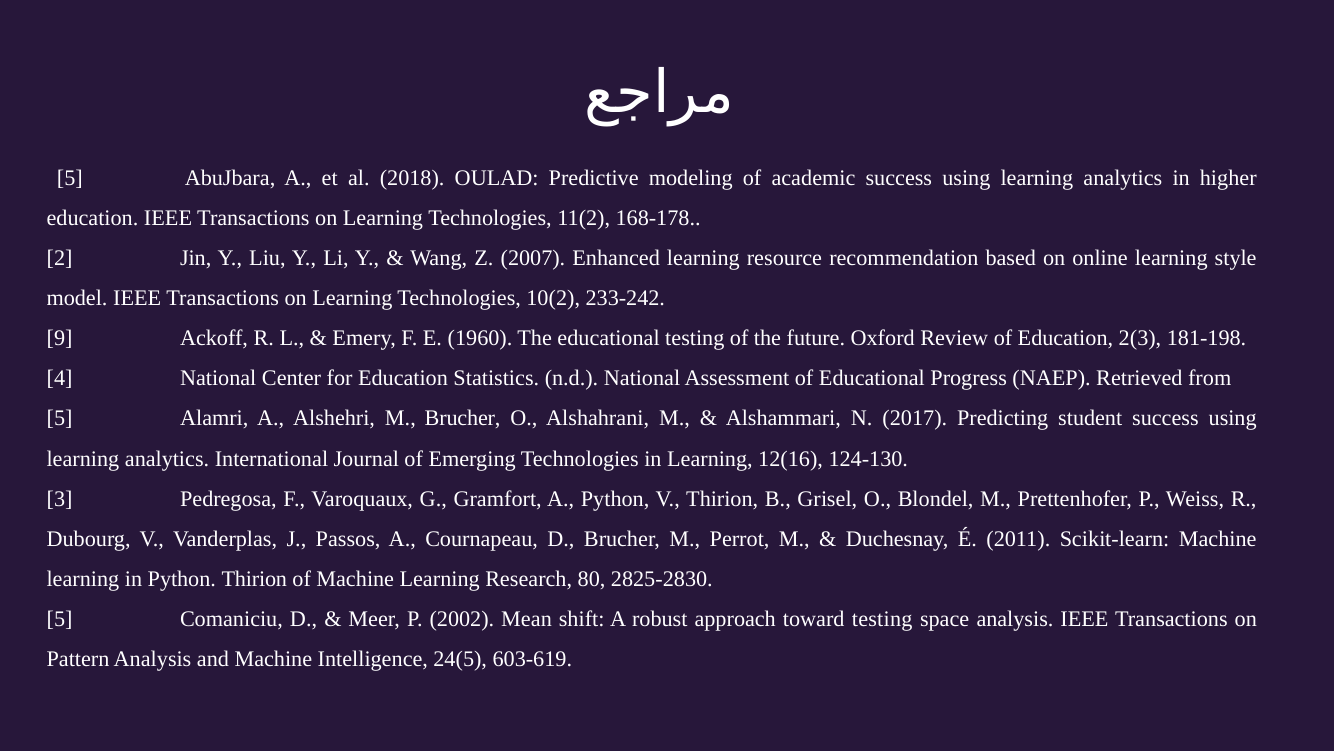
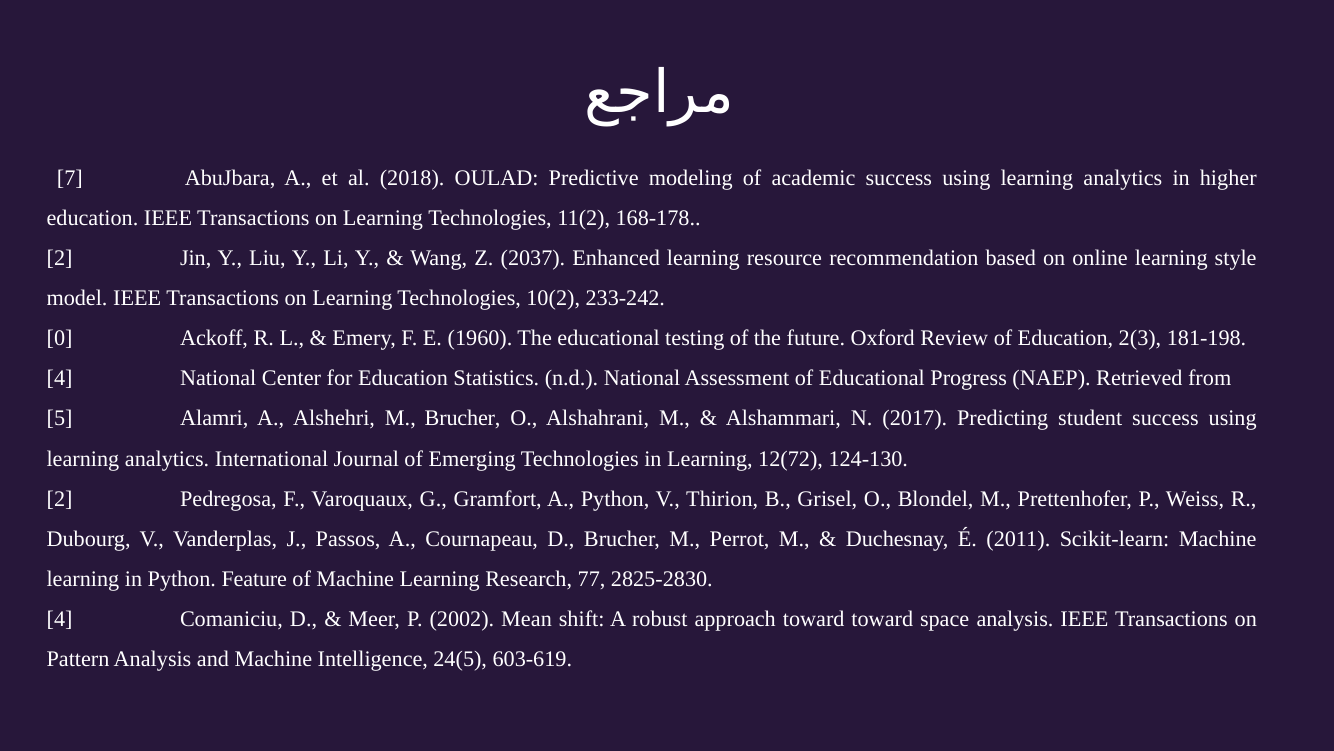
5 at (70, 178): 5 -> 7
2007: 2007 -> 2037
9: 9 -> 0
12(16: 12(16 -> 12(72
3 at (60, 498): 3 -> 2
Python Thirion: Thirion -> Feature
80: 80 -> 77
5 at (60, 618): 5 -> 4
toward testing: testing -> toward
